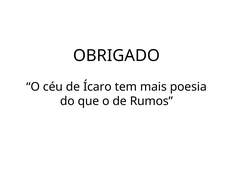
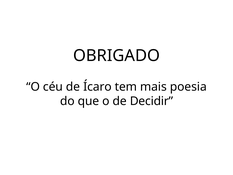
Rumos: Rumos -> Decidir
